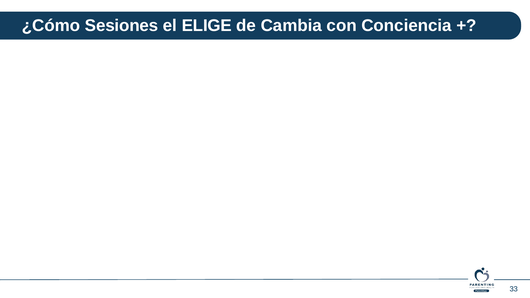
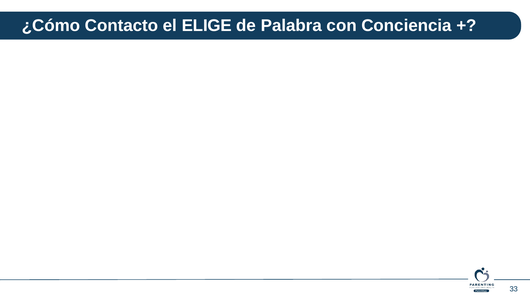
Sesiones: Sesiones -> Contacto
Cambia: Cambia -> Palabra
